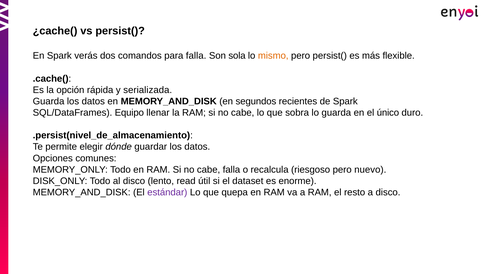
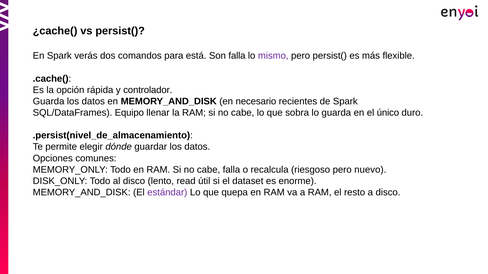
para falla: falla -> está
Son sola: sola -> falla
mismo colour: orange -> purple
serializada: serializada -> controlador
segundos: segundos -> necesario
